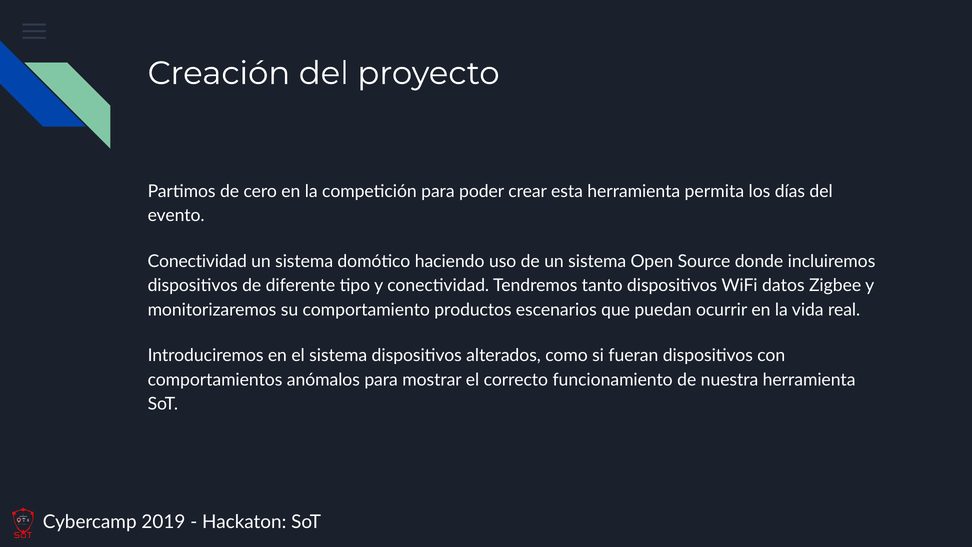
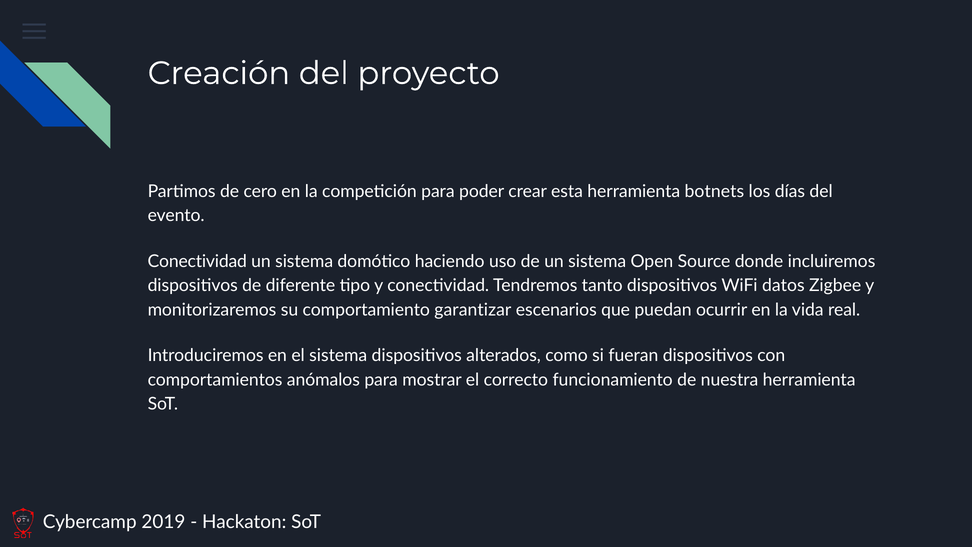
permita: permita -> botnets
productos: productos -> garantizar
